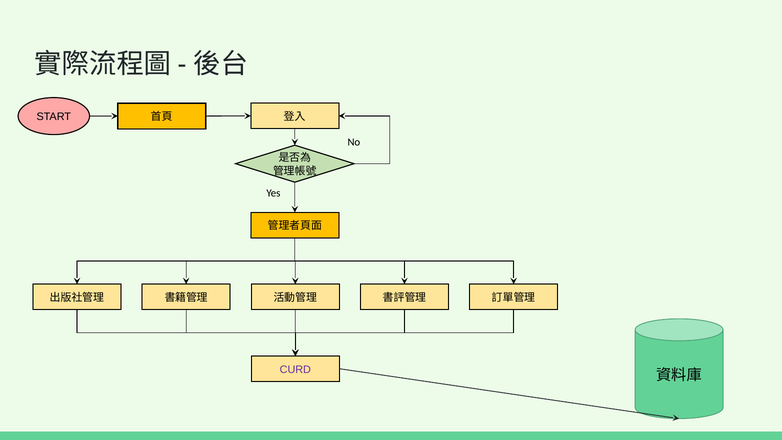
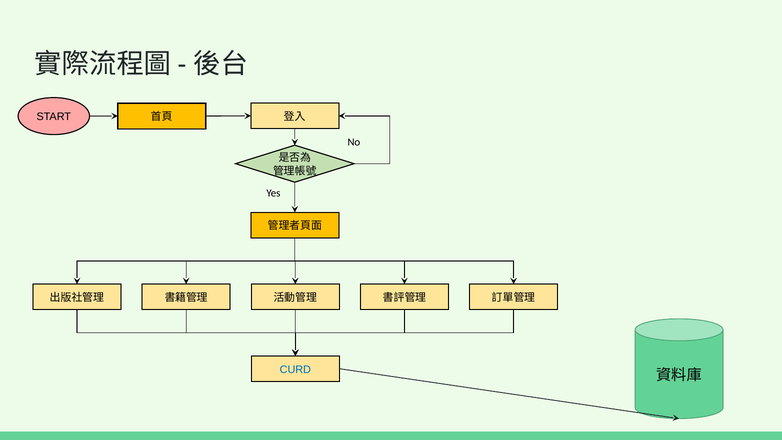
CURD colour: purple -> blue
